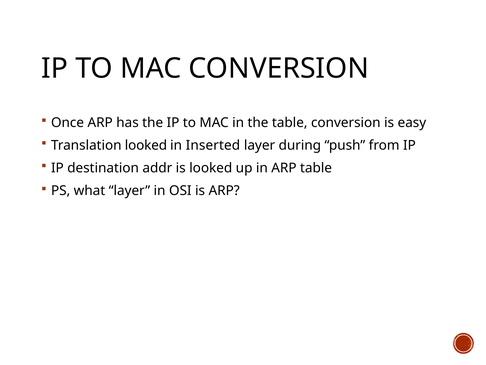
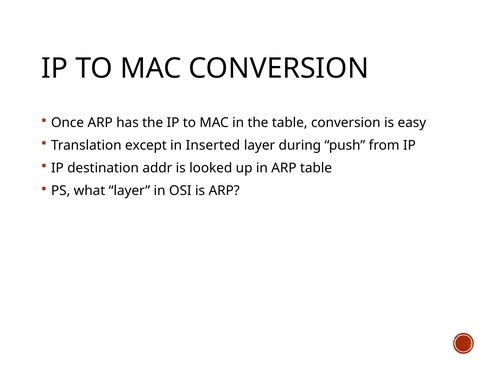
Translation looked: looked -> except
